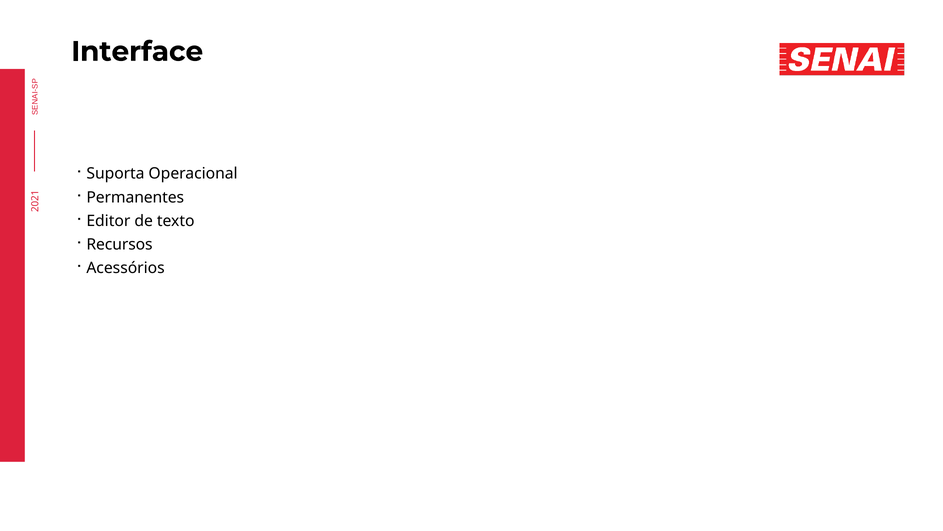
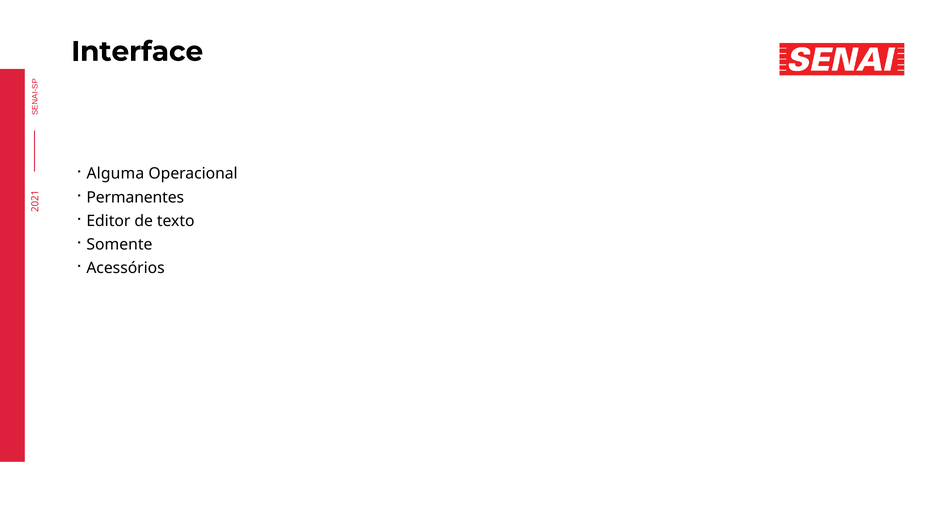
Suporta: Suporta -> Alguma
Recursos: Recursos -> Somente
